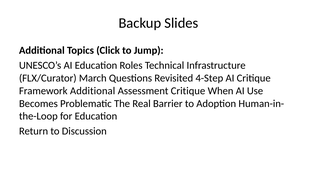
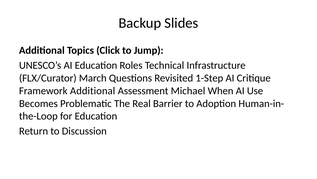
4-Step: 4-Step -> 1-Step
Assessment Critique: Critique -> Michael
